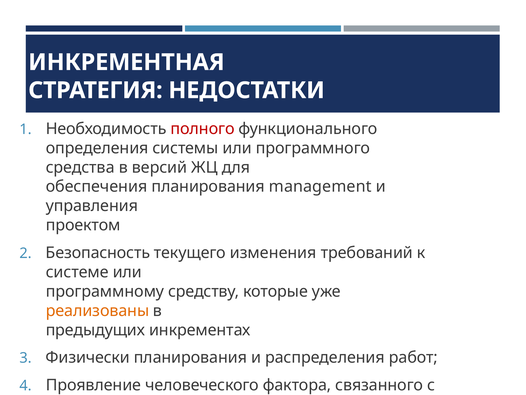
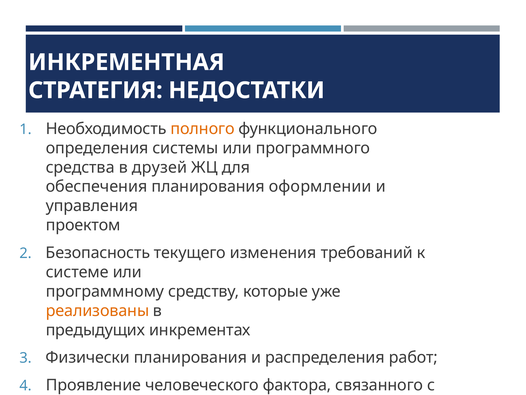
полного colour: red -> orange
версий: версий -> друзей
management: management -> оформлении
